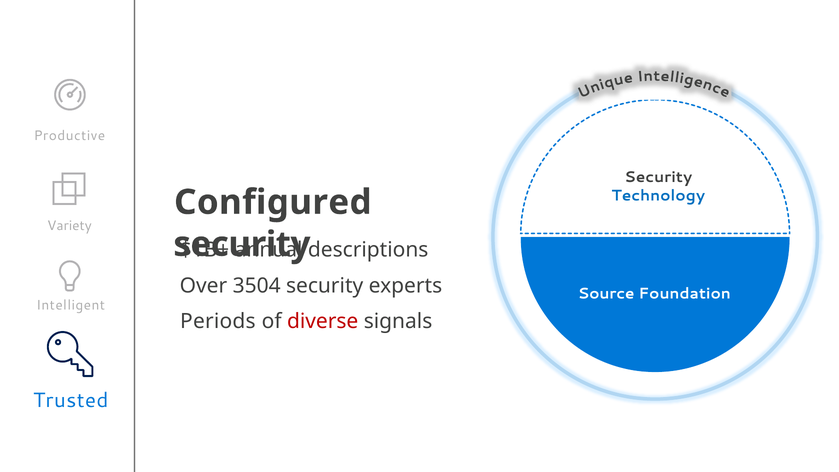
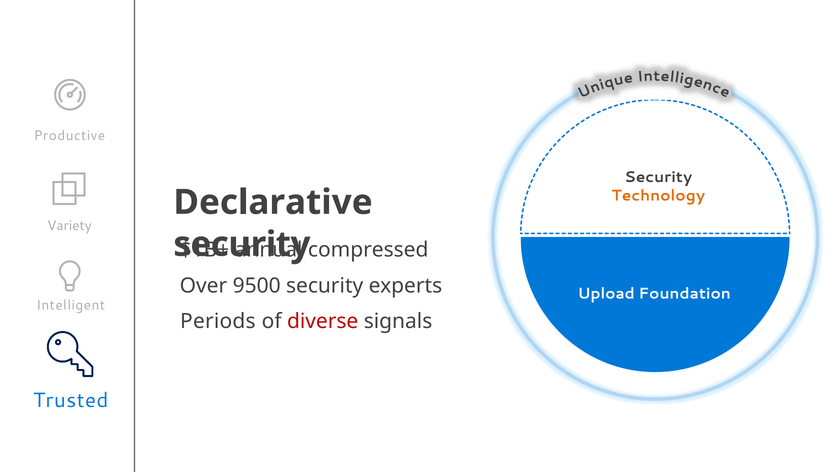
Technology colour: blue -> orange
Configured: Configured -> Declarative
descriptions: descriptions -> compressed
3504: 3504 -> 9500
Source: Source -> Upload
